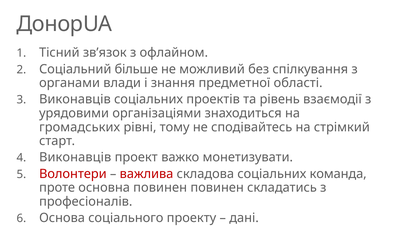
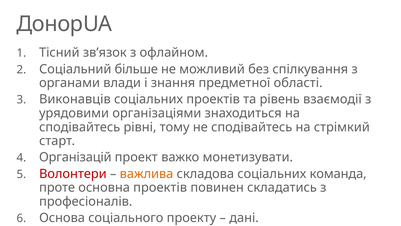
громадських at (80, 127): громадських -> сподівайтесь
Виконавців at (75, 157): Виконавців -> Організацій
важлива colour: red -> orange
основна повинен: повинен -> проектів
